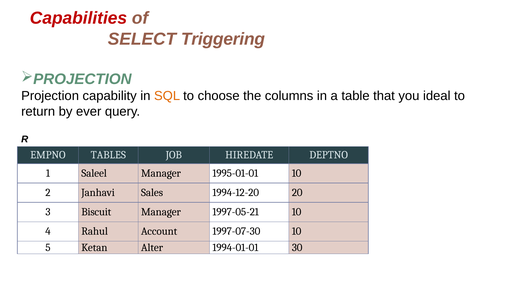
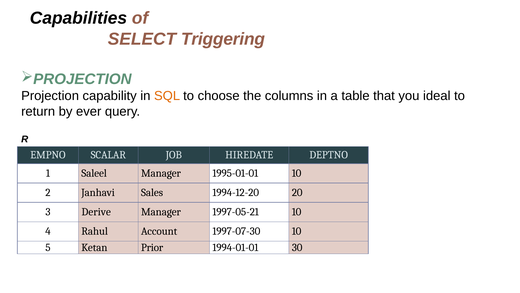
Capabilities colour: red -> black
TABLES: TABLES -> SCALAR
Biscuit: Biscuit -> Derive
Alter: Alter -> Prior
